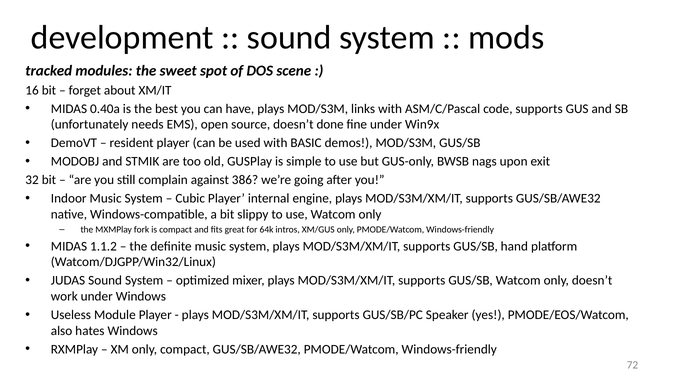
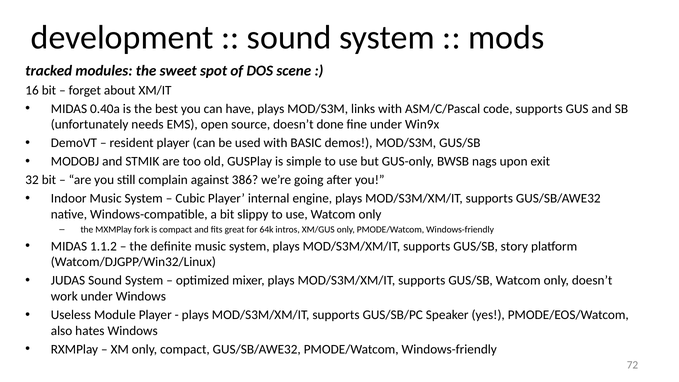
hand: hand -> story
